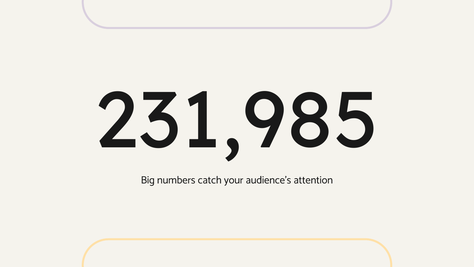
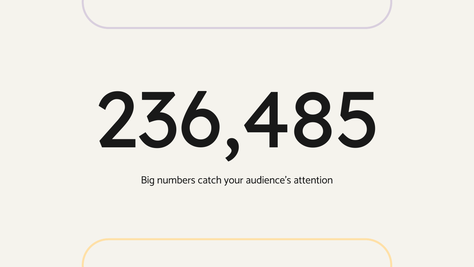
231,985: 231,985 -> 236,485
